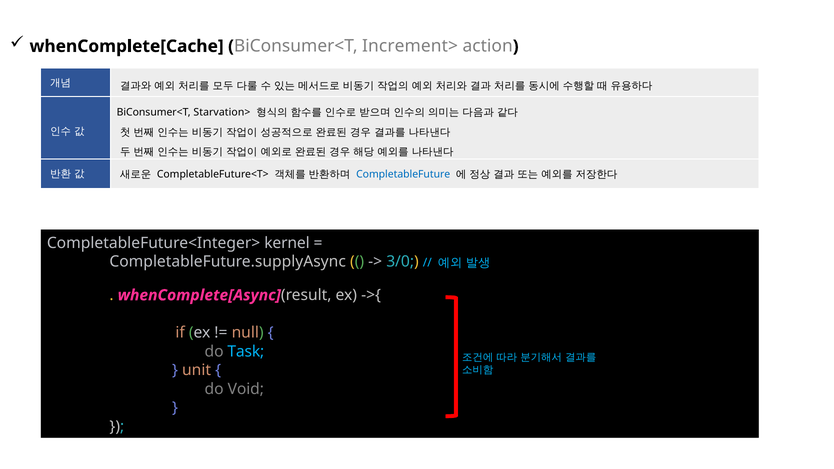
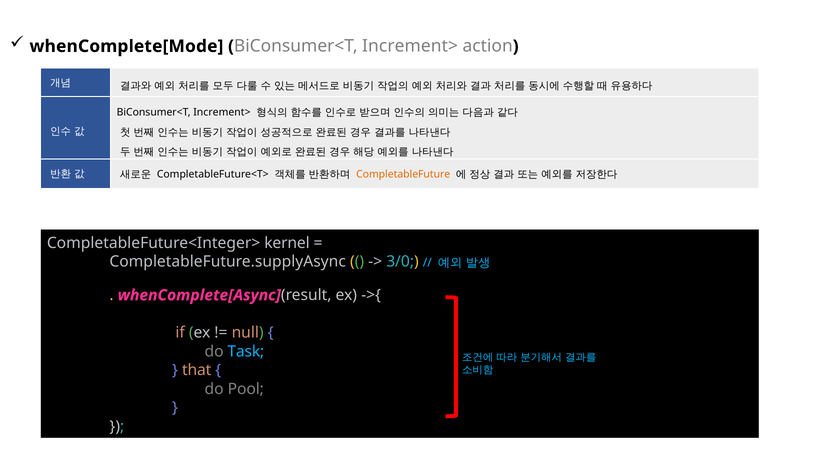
whenComplete[Cache: whenComplete[Cache -> whenComplete[Mode
Starvation> at (222, 113): Starvation> -> Increment>
CompletableFuture colour: blue -> orange
unit: unit -> that
Void: Void -> Pool
